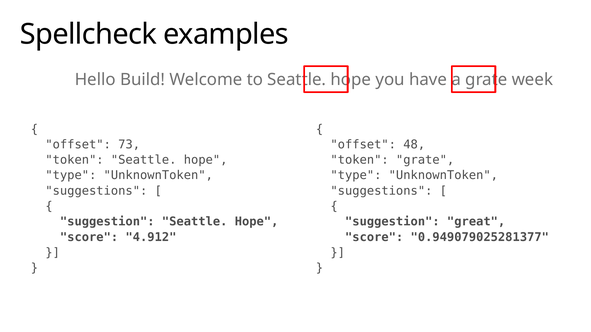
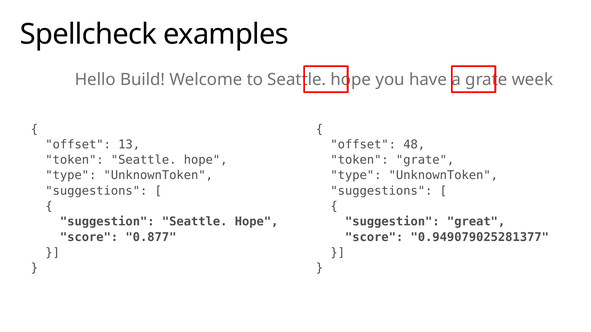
73: 73 -> 13
4.912: 4.912 -> 0.877
